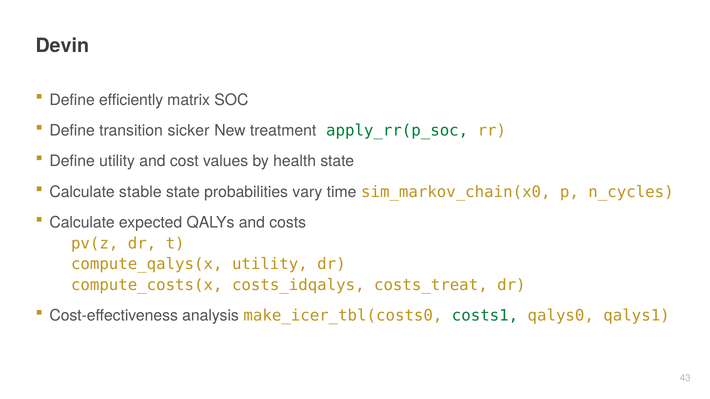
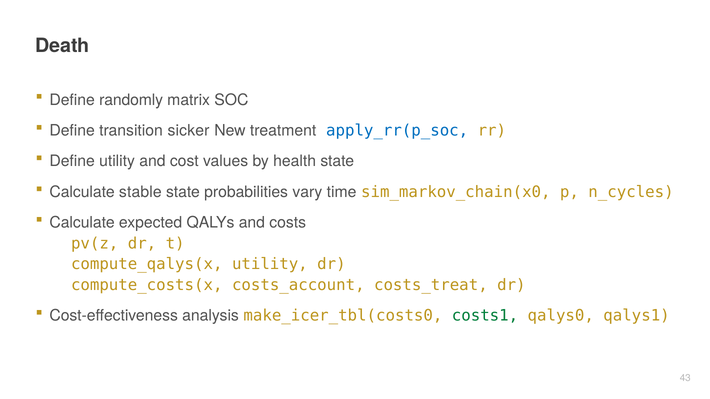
Devin: Devin -> Death
efficiently: efficiently -> randomly
apply_rr(p_soc colour: green -> blue
costs_idqalys: costs_idqalys -> costs_account
